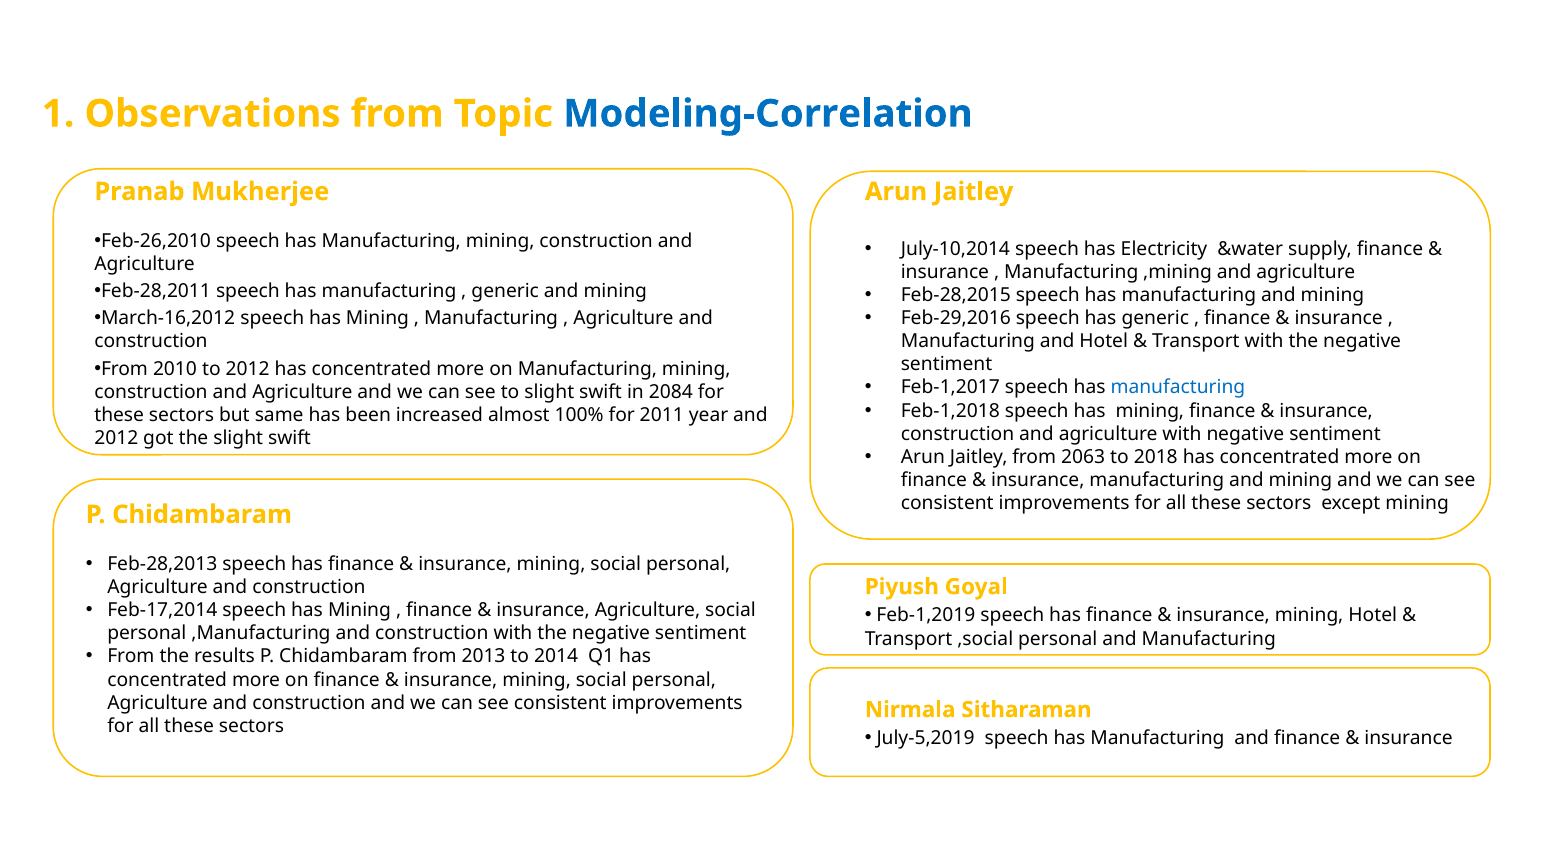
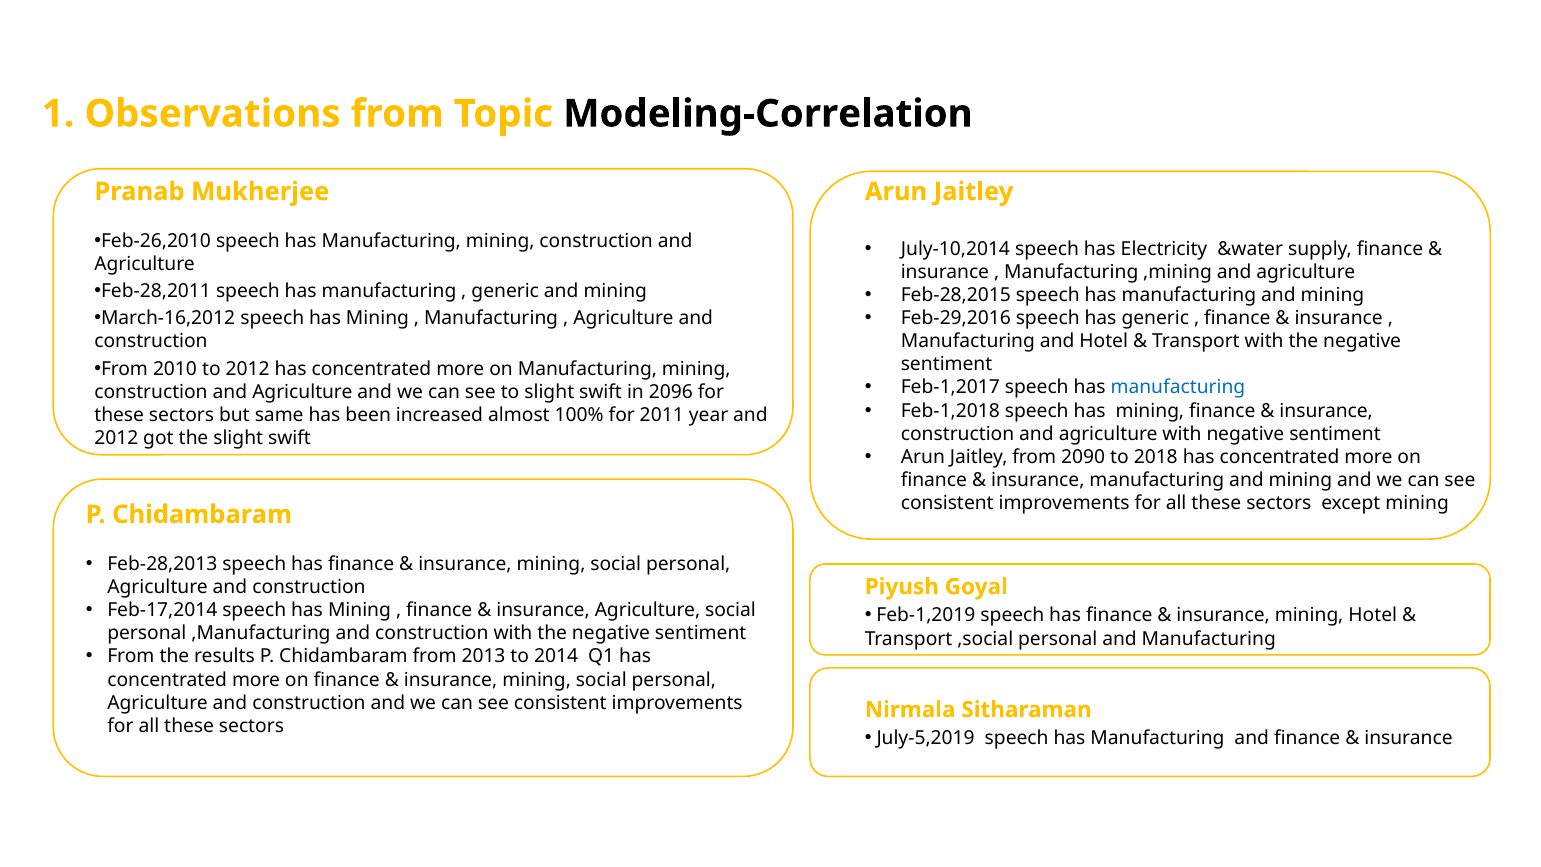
Modeling-Correlation colour: blue -> black
2084: 2084 -> 2096
2063: 2063 -> 2090
